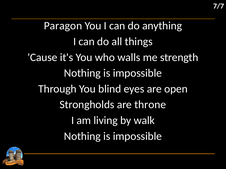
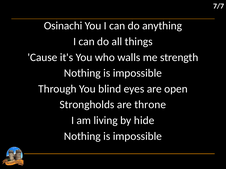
Paragon: Paragon -> Osinachi
walk: walk -> hide
